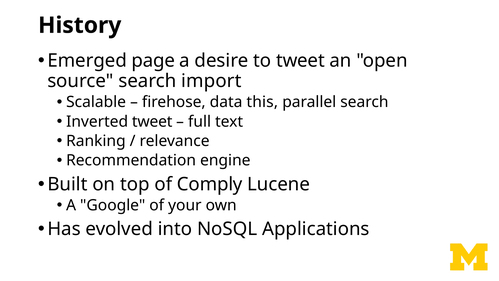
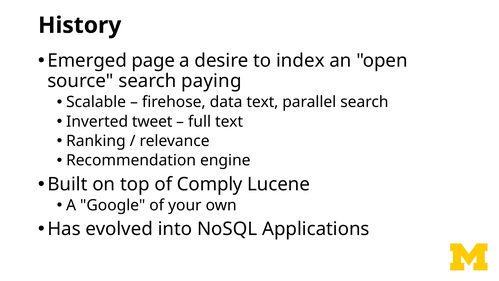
to tweet: tweet -> index
import: import -> paying
data this: this -> text
